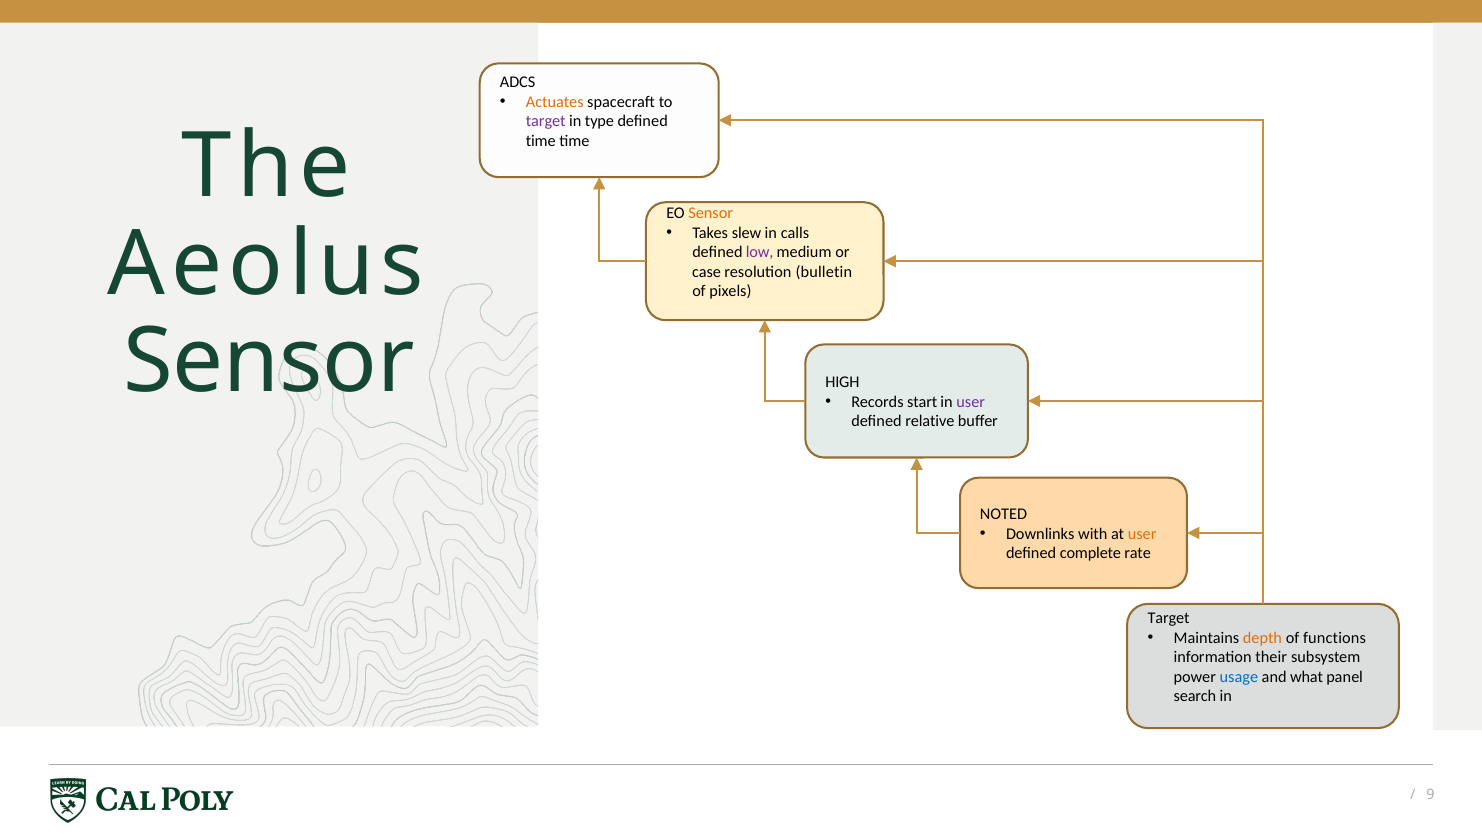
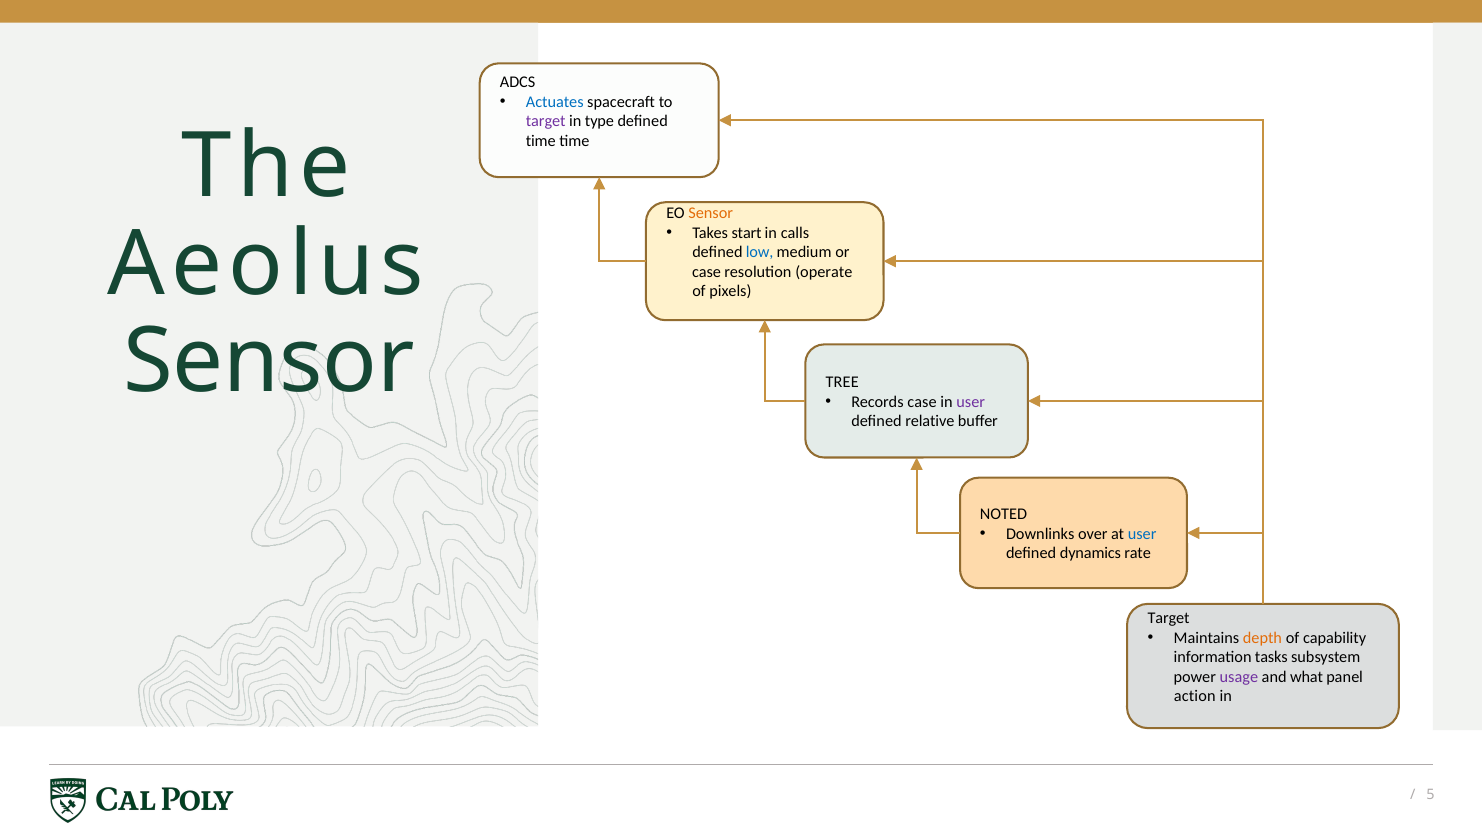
Actuates colour: orange -> blue
slew: slew -> start
low colour: purple -> blue
bulletin: bulletin -> operate
HIGH: HIGH -> TREE
Records start: start -> case
with: with -> over
user at (1142, 534) colour: orange -> blue
complete: complete -> dynamics
functions: functions -> capability
their: their -> tasks
usage colour: blue -> purple
search: search -> action
9: 9 -> 5
